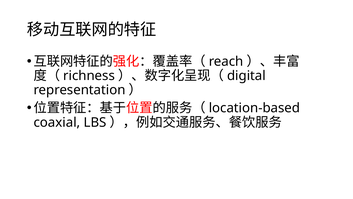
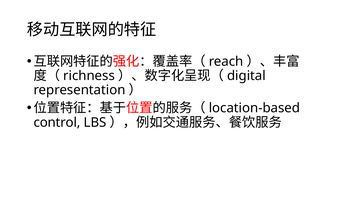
coaxial: coaxial -> control
